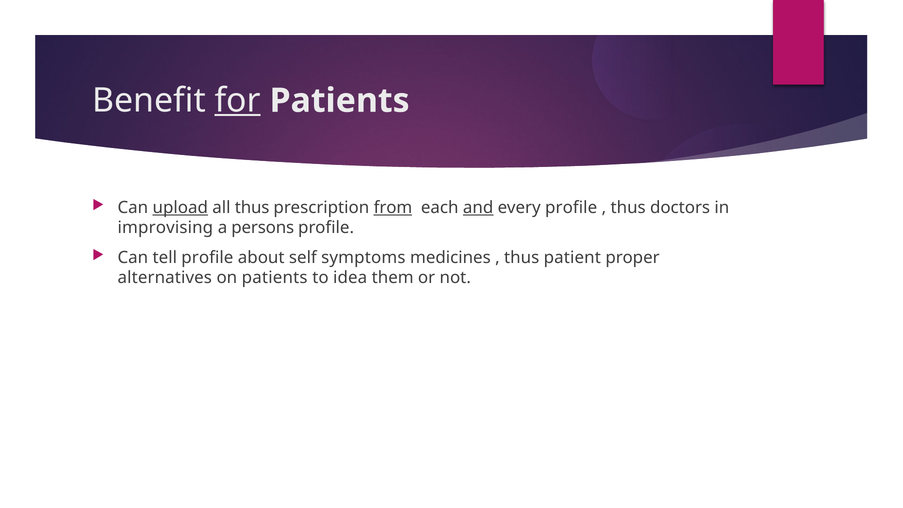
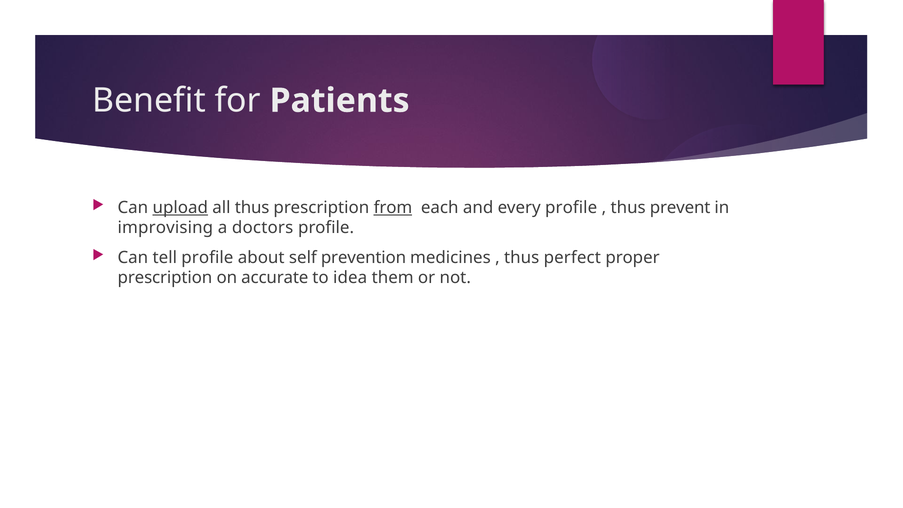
for underline: present -> none
and underline: present -> none
doctors: doctors -> prevent
persons: persons -> doctors
symptoms: symptoms -> prevention
patient: patient -> perfect
alternatives at (165, 278): alternatives -> prescription
on patients: patients -> accurate
